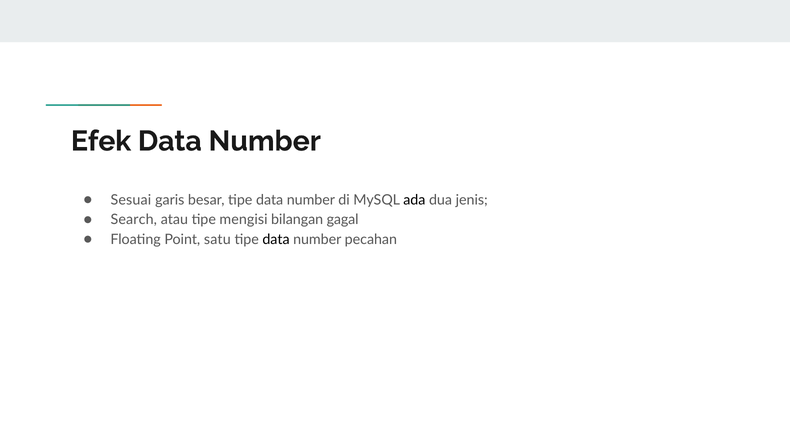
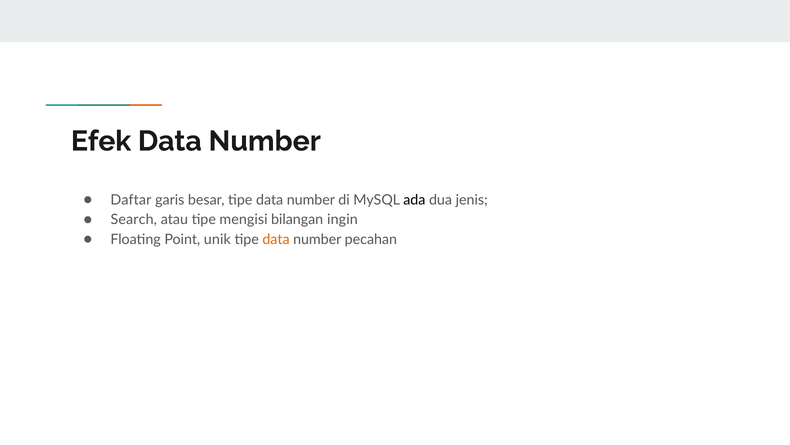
Sesuai: Sesuai -> Daftar
gagal: gagal -> ingin
satu: satu -> unik
data at (276, 239) colour: black -> orange
